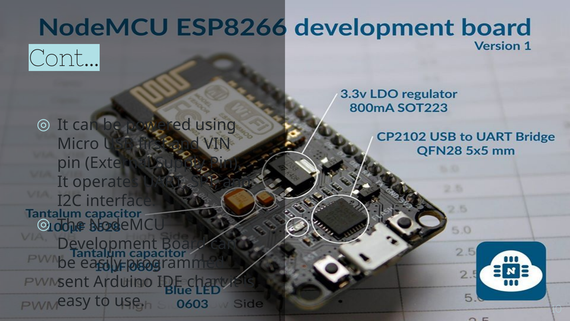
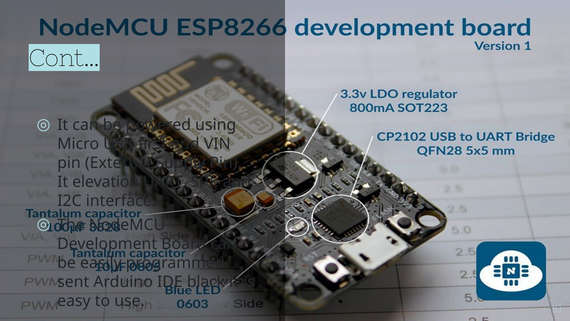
operates: operates -> elevation
chart: chart -> black
